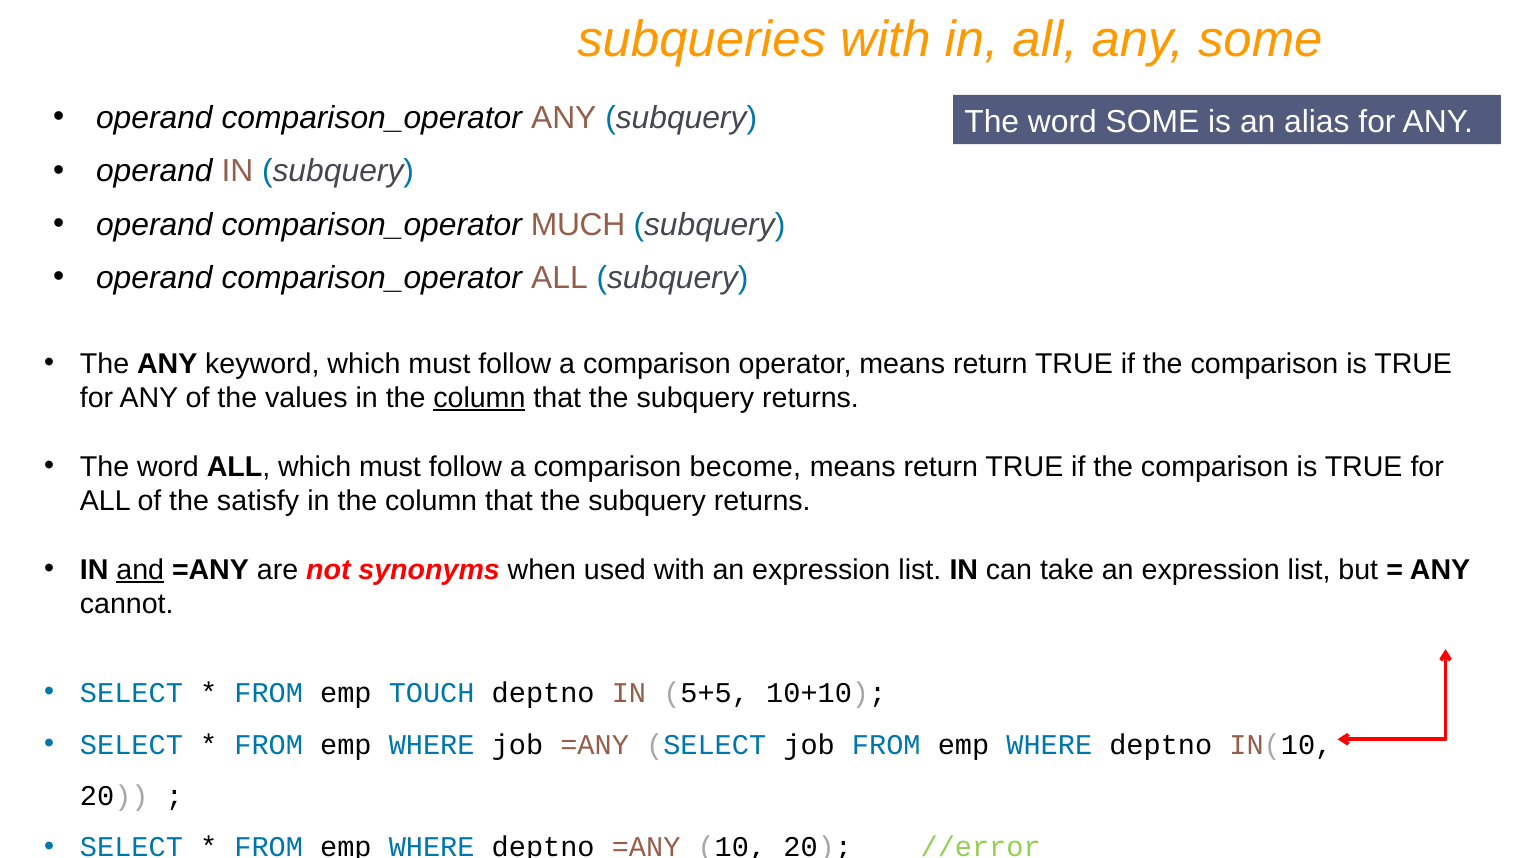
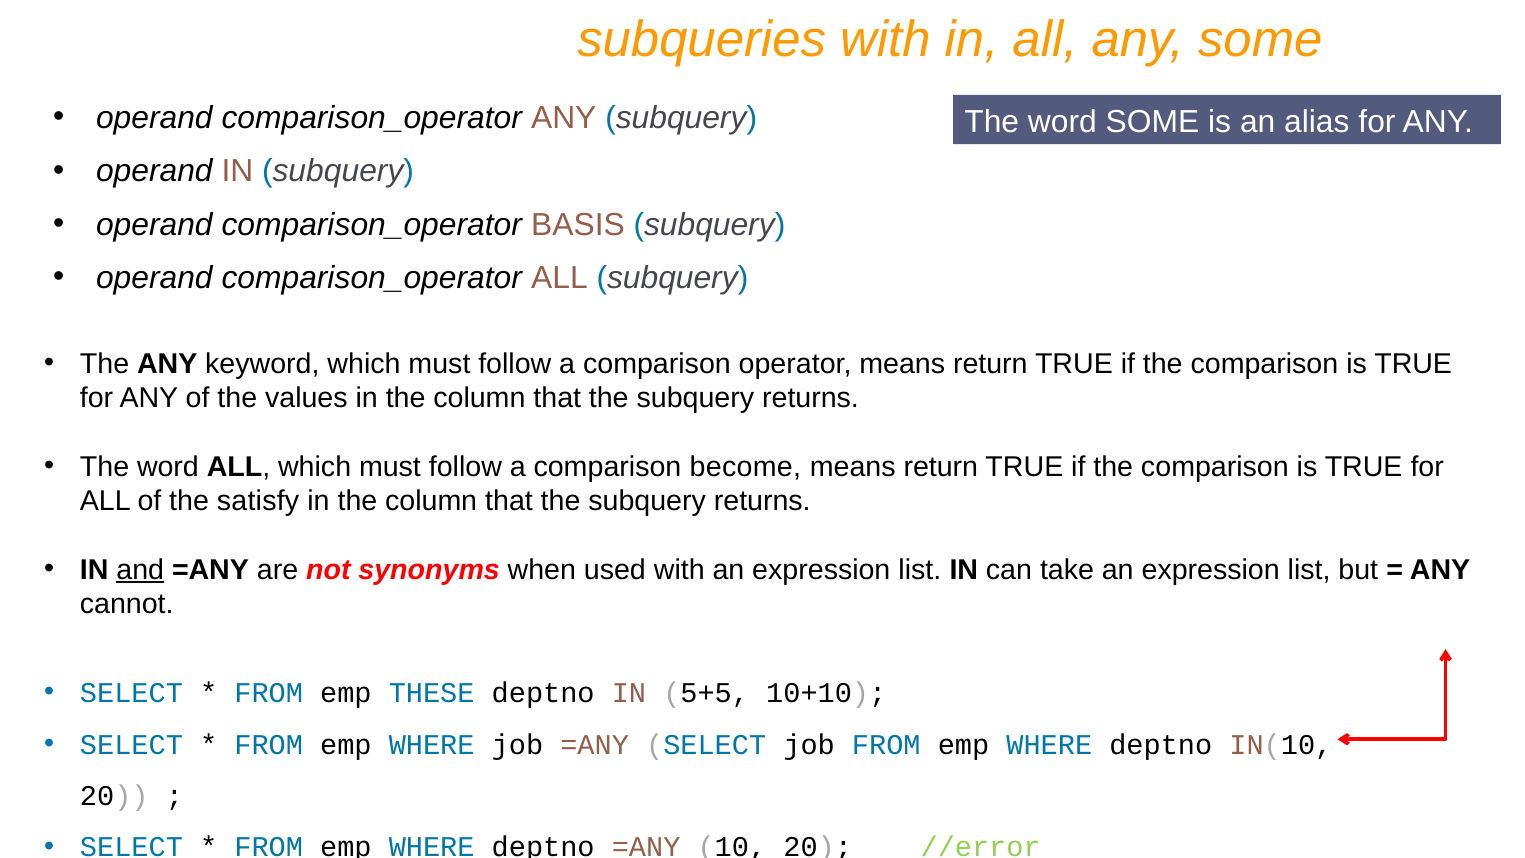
MUCH: MUCH -> BASIS
column at (479, 398) underline: present -> none
TOUCH: TOUCH -> THESE
